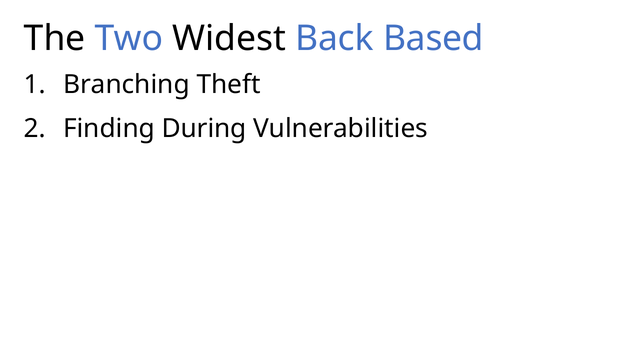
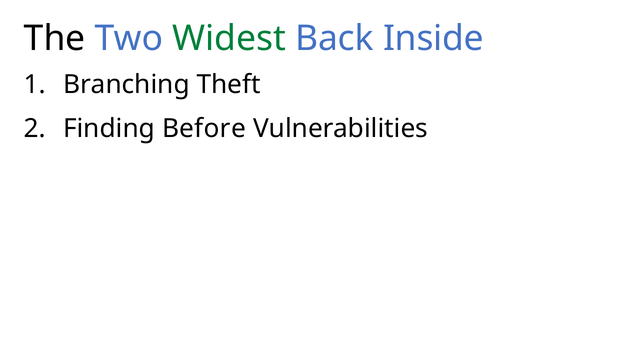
Widest colour: black -> green
Based: Based -> Inside
During: During -> Before
